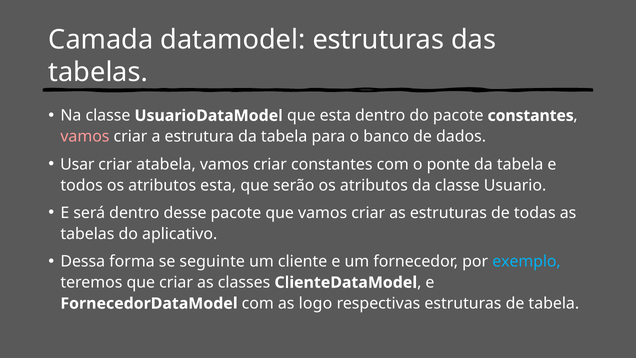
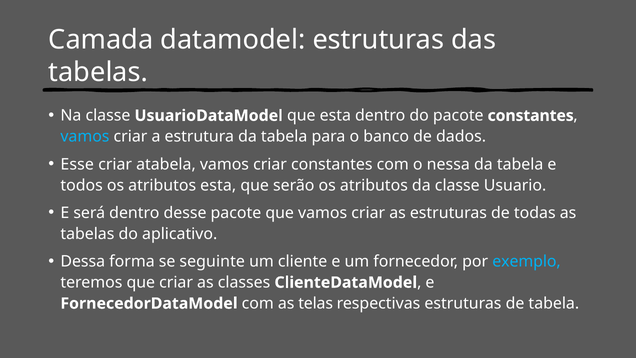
vamos at (85, 137) colour: pink -> light blue
Usar: Usar -> Esse
ponte: ponte -> nessa
logo: logo -> telas
